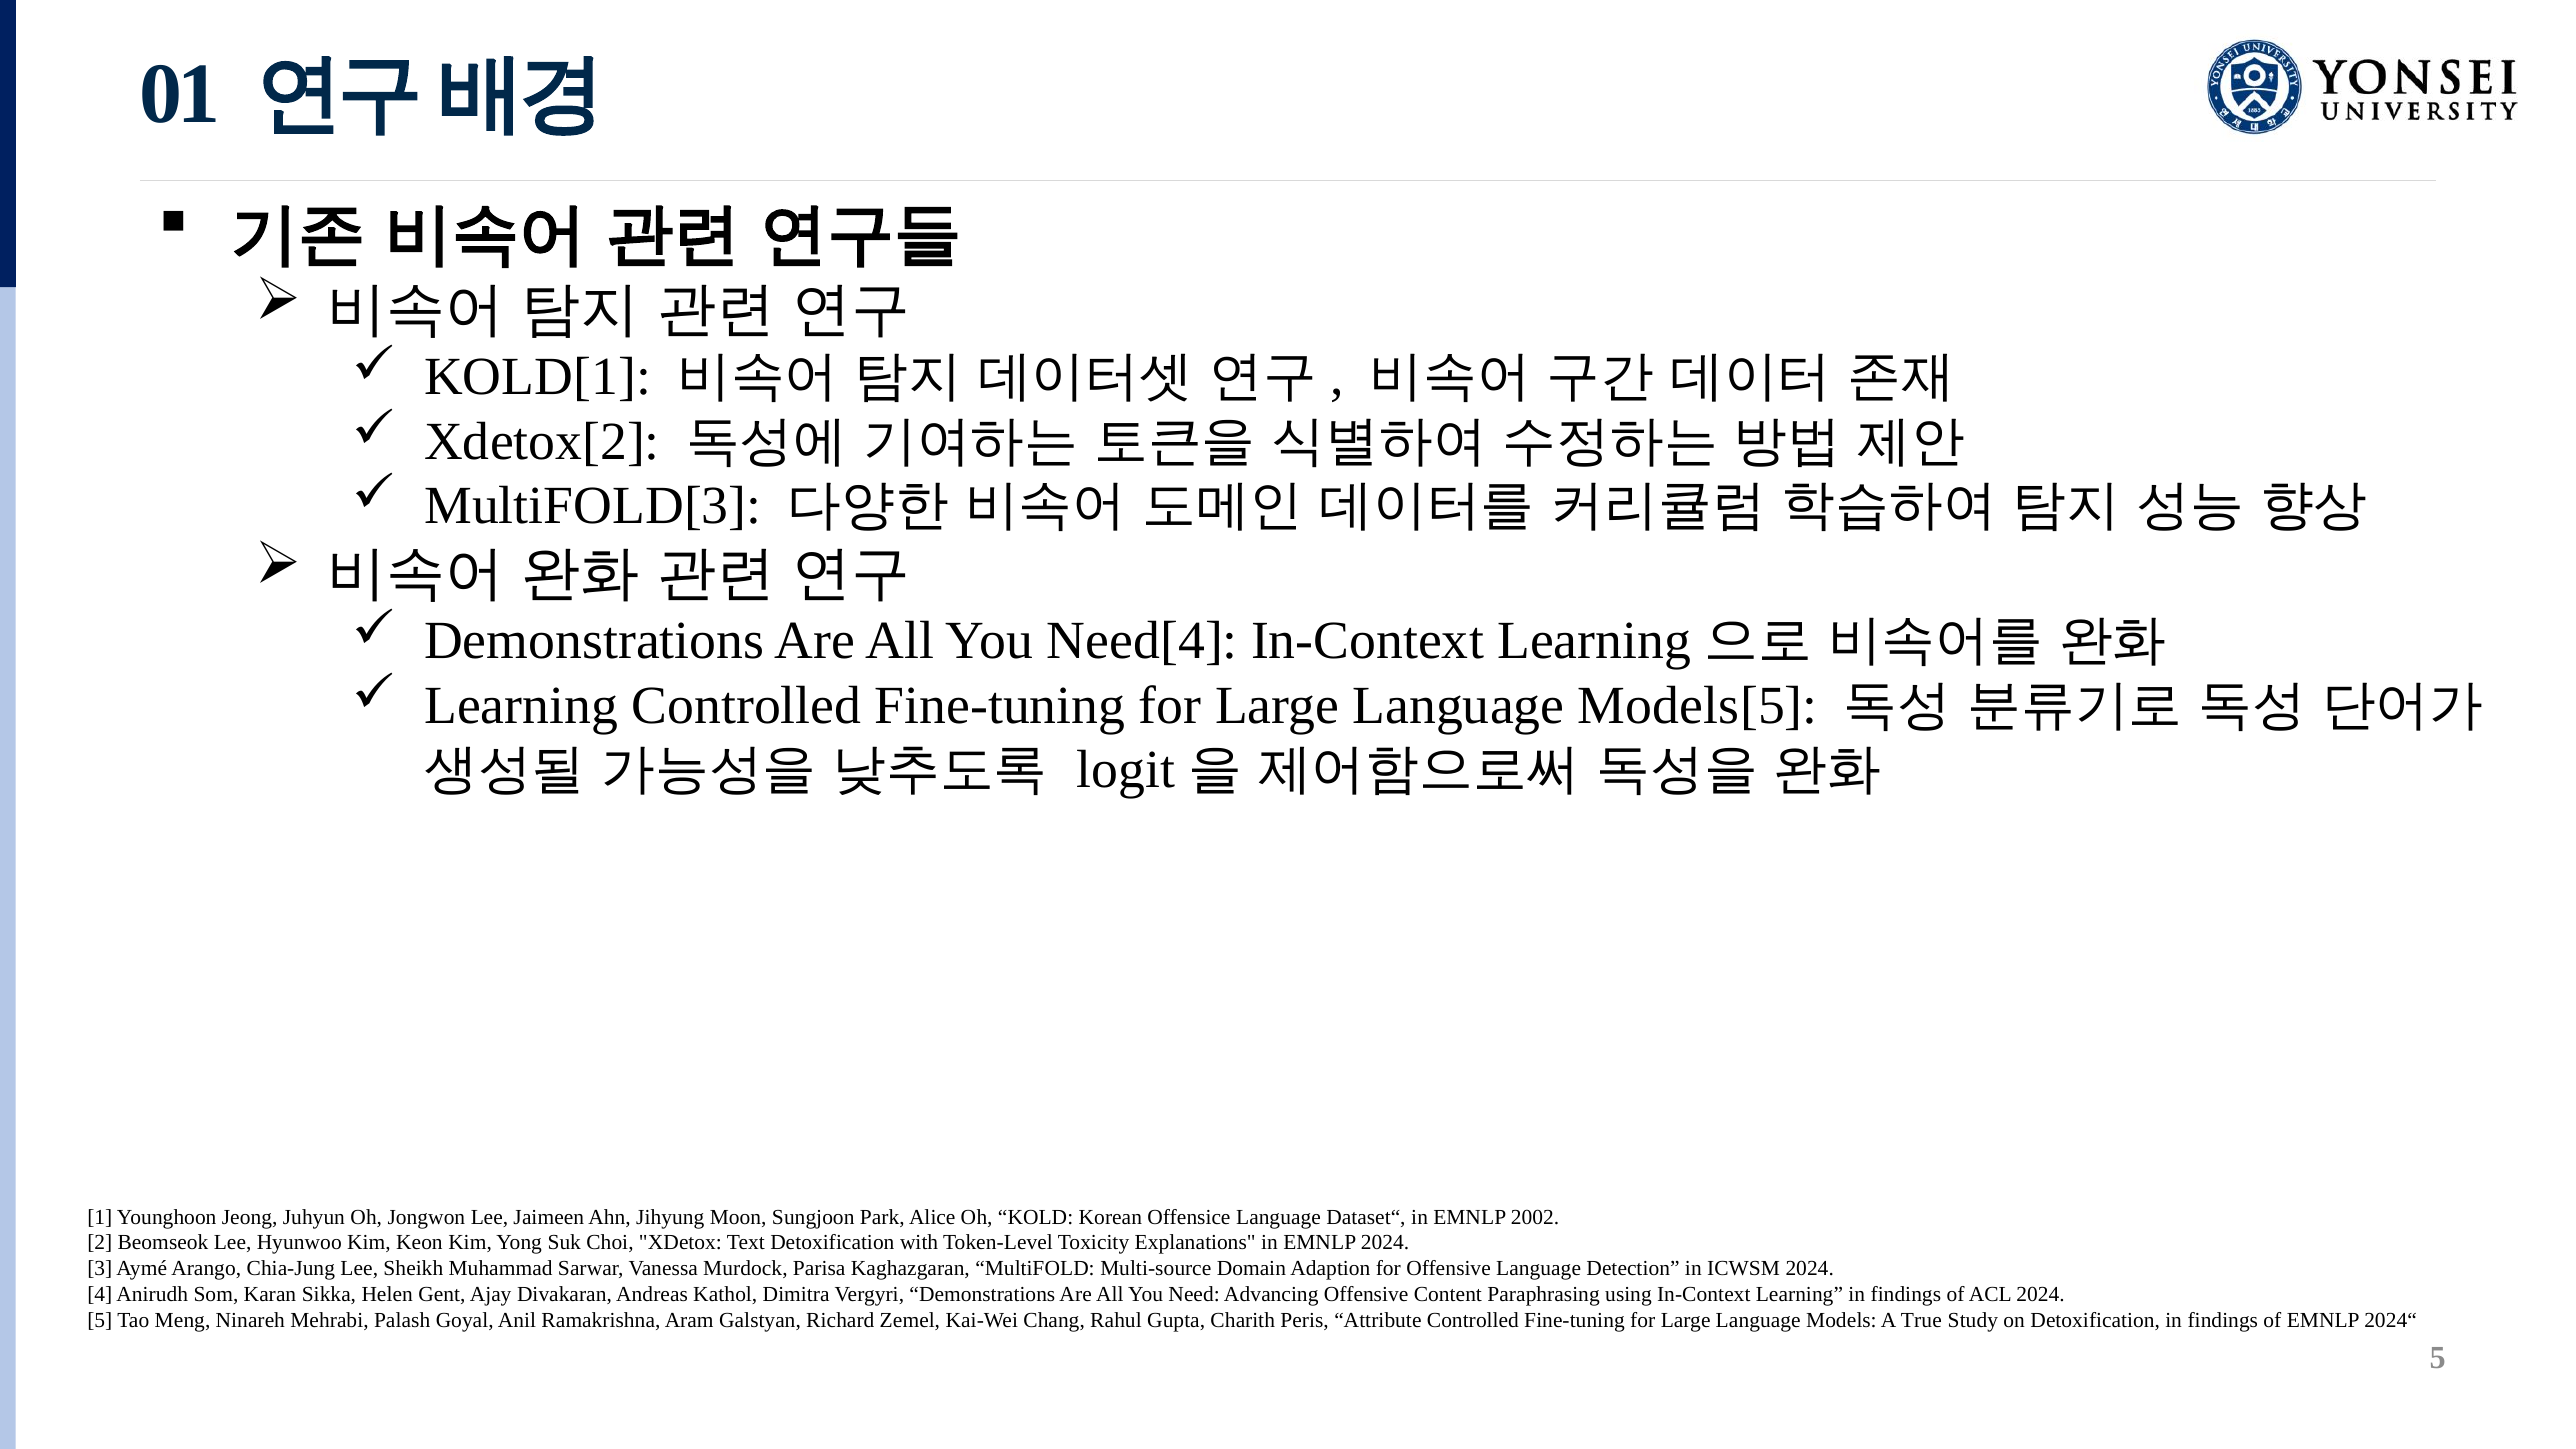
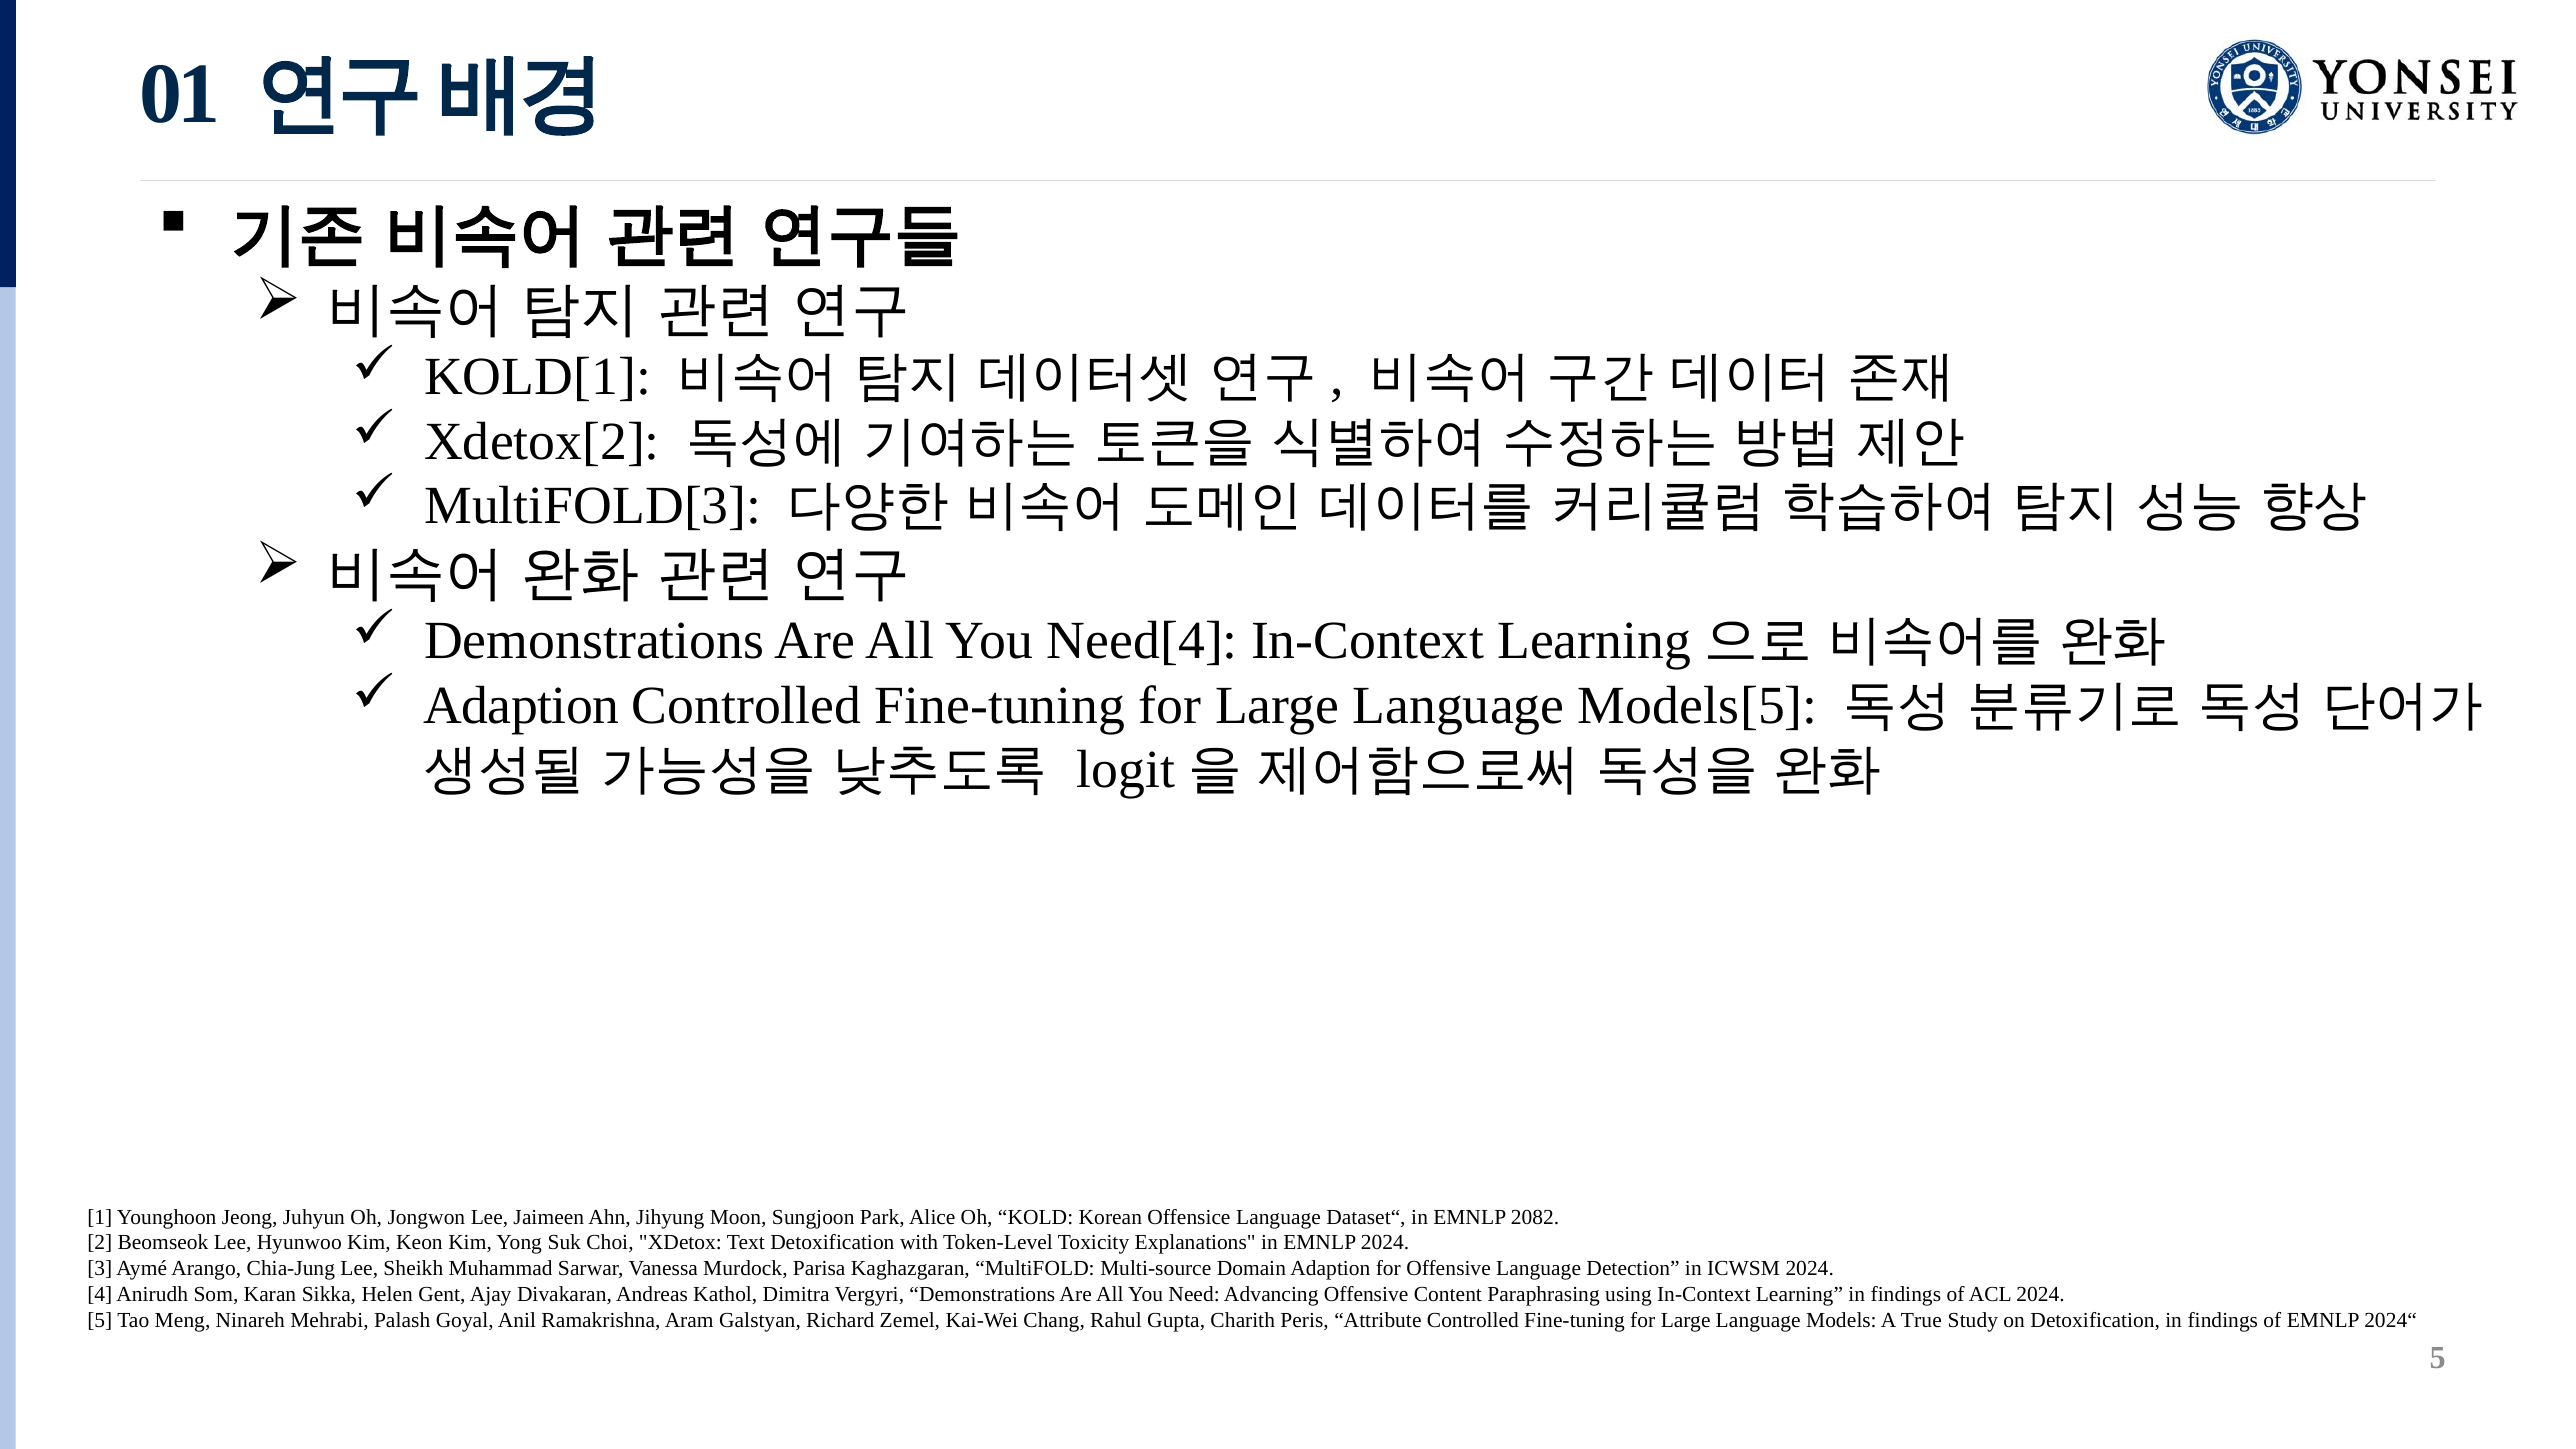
Learning at (521, 706): Learning -> Adaption
2002: 2002 -> 2082
